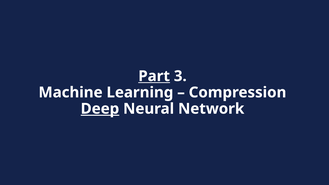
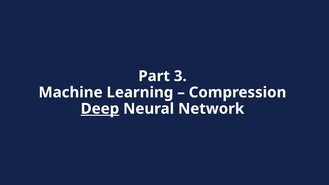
Part underline: present -> none
